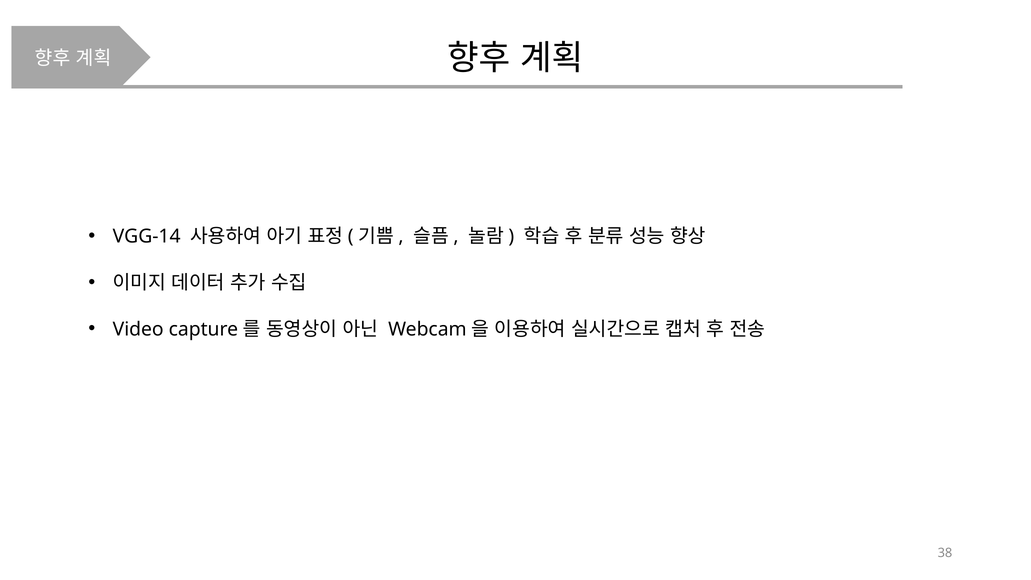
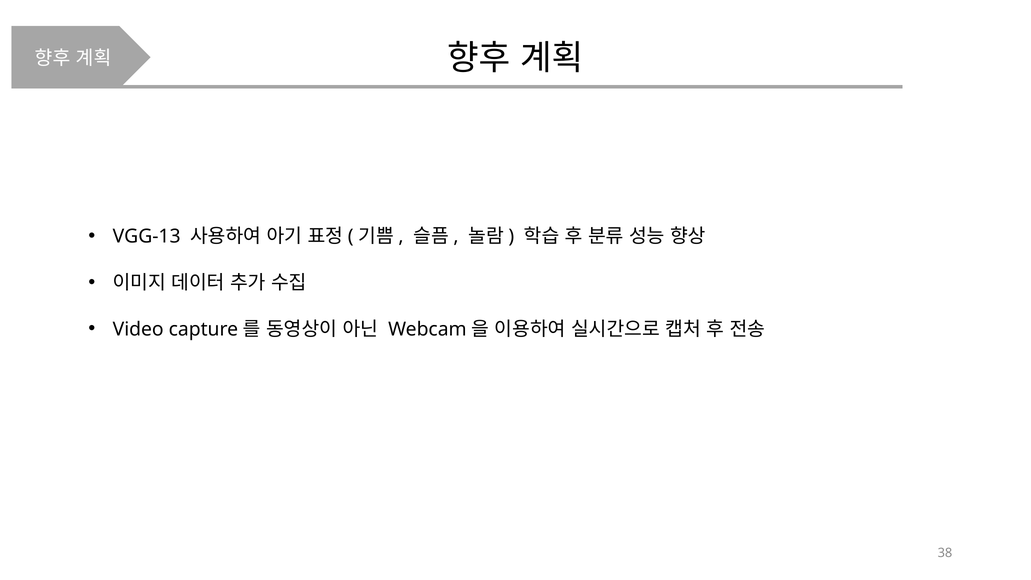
VGG-14: VGG-14 -> VGG-13
